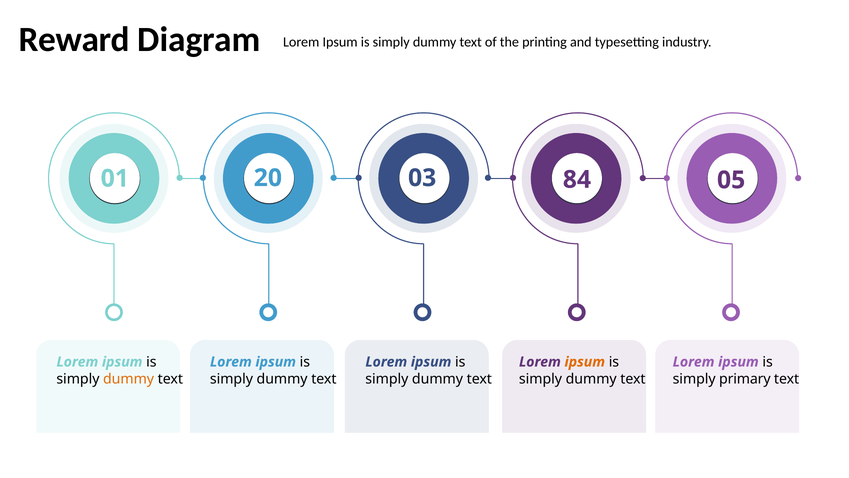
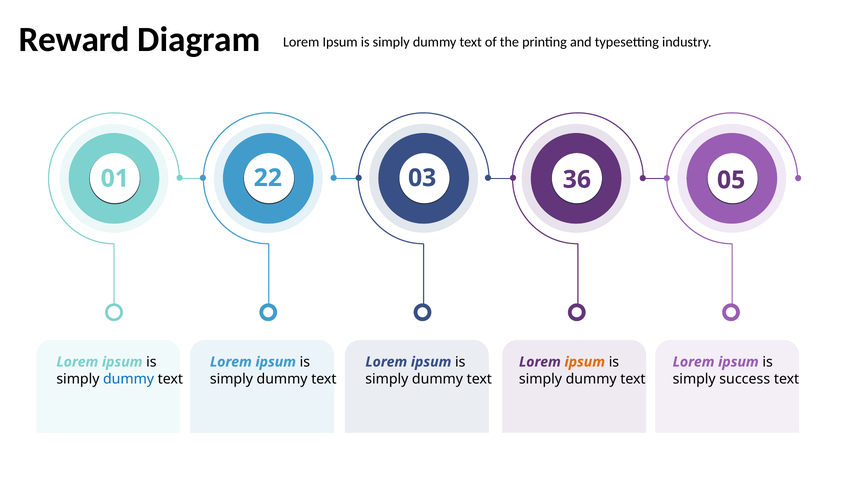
20: 20 -> 22
84: 84 -> 36
dummy at (129, 379) colour: orange -> blue
primary: primary -> success
